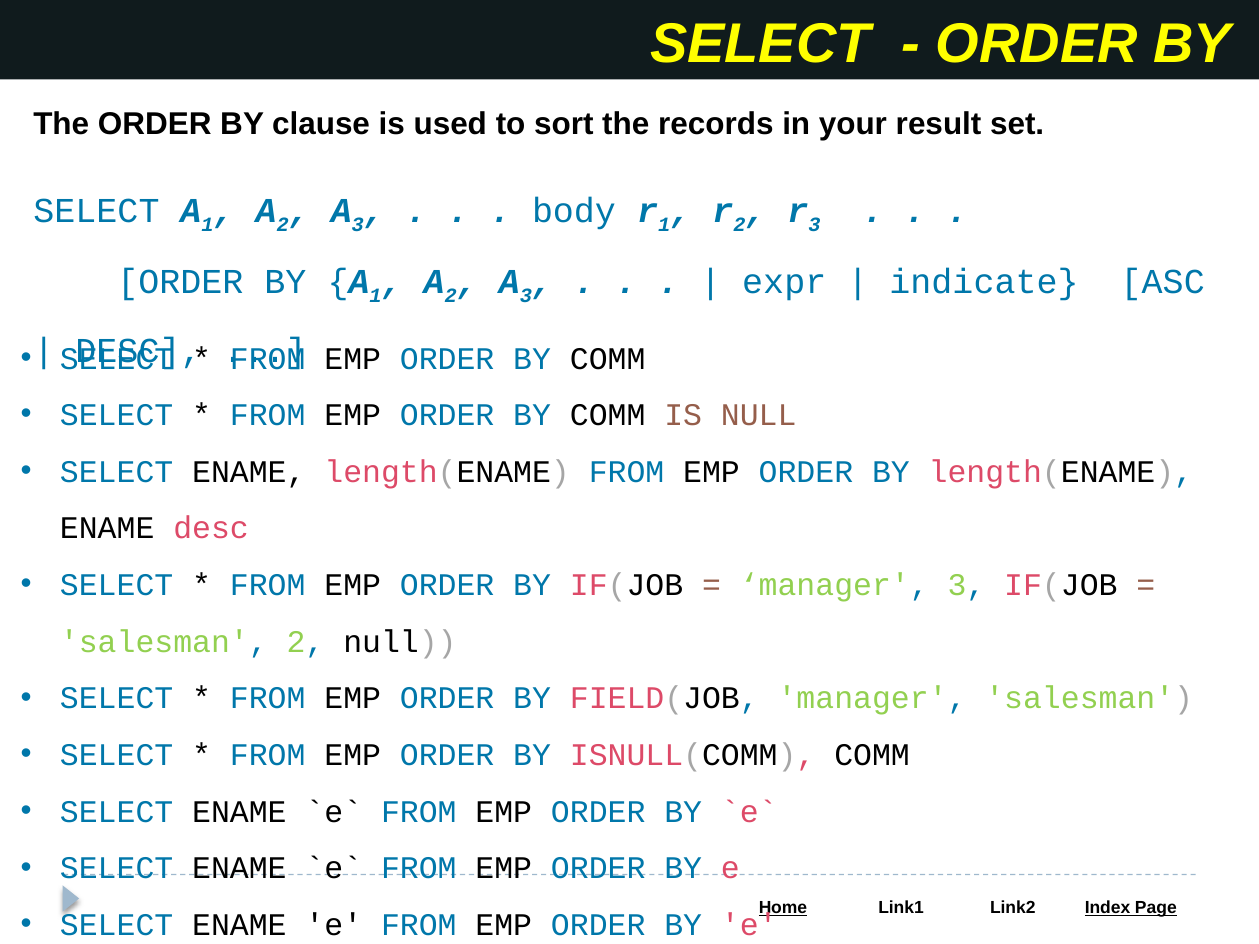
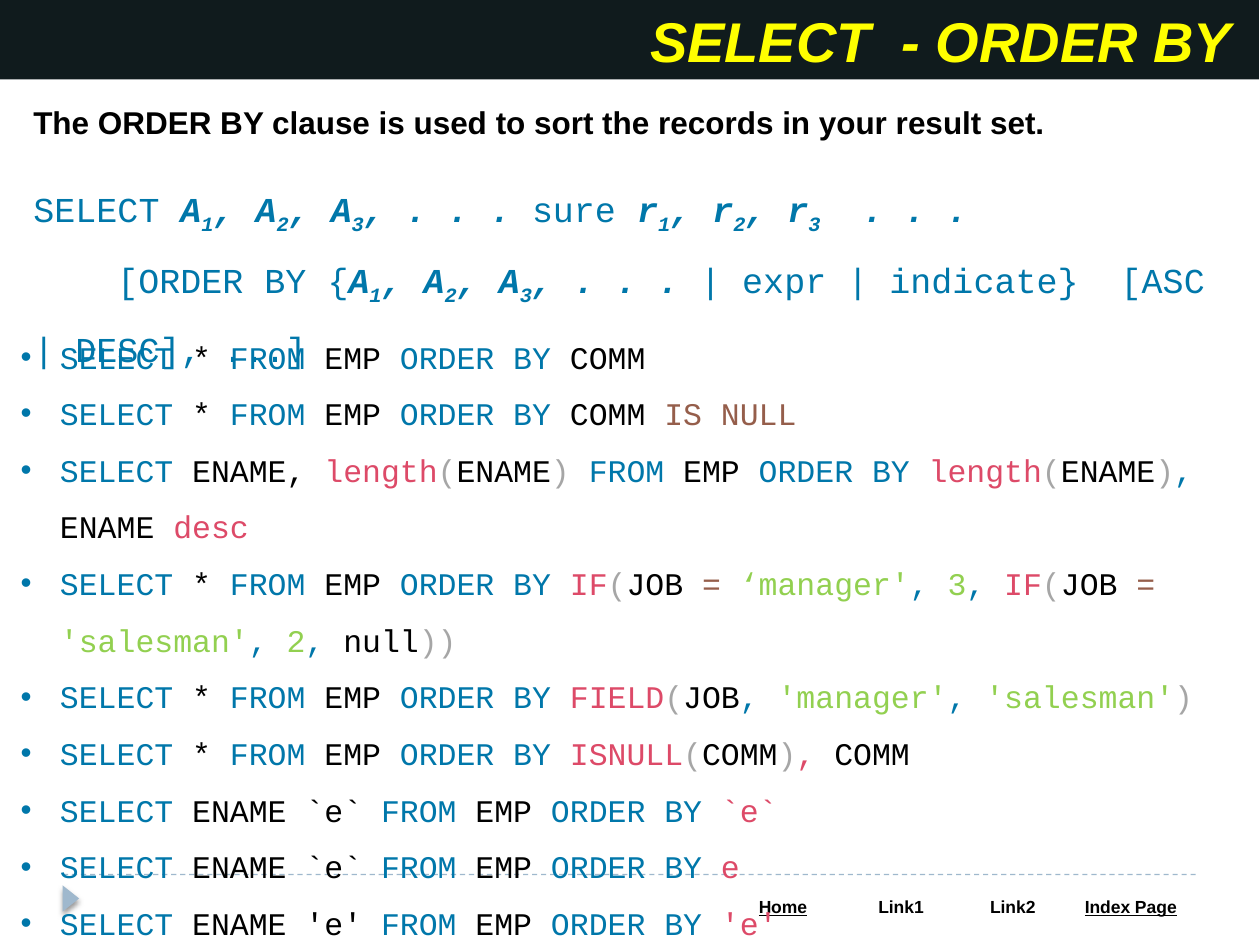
body: body -> sure
